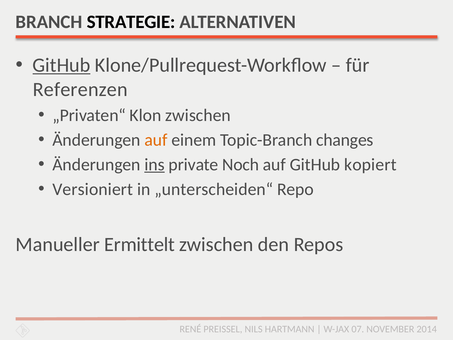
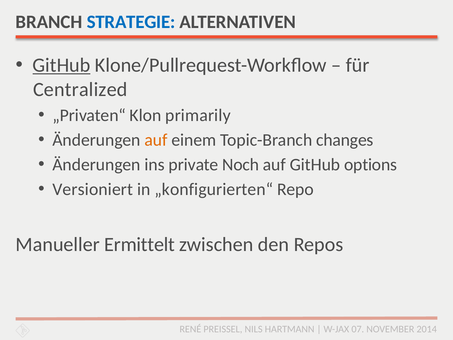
STRATEGIE colour: black -> blue
Referenzen: Referenzen -> Centralized
Klon zwischen: zwischen -> primarily
ins underline: present -> none
kopiert: kopiert -> options
„unterscheiden“: „unterscheiden“ -> „konfigurierten“
